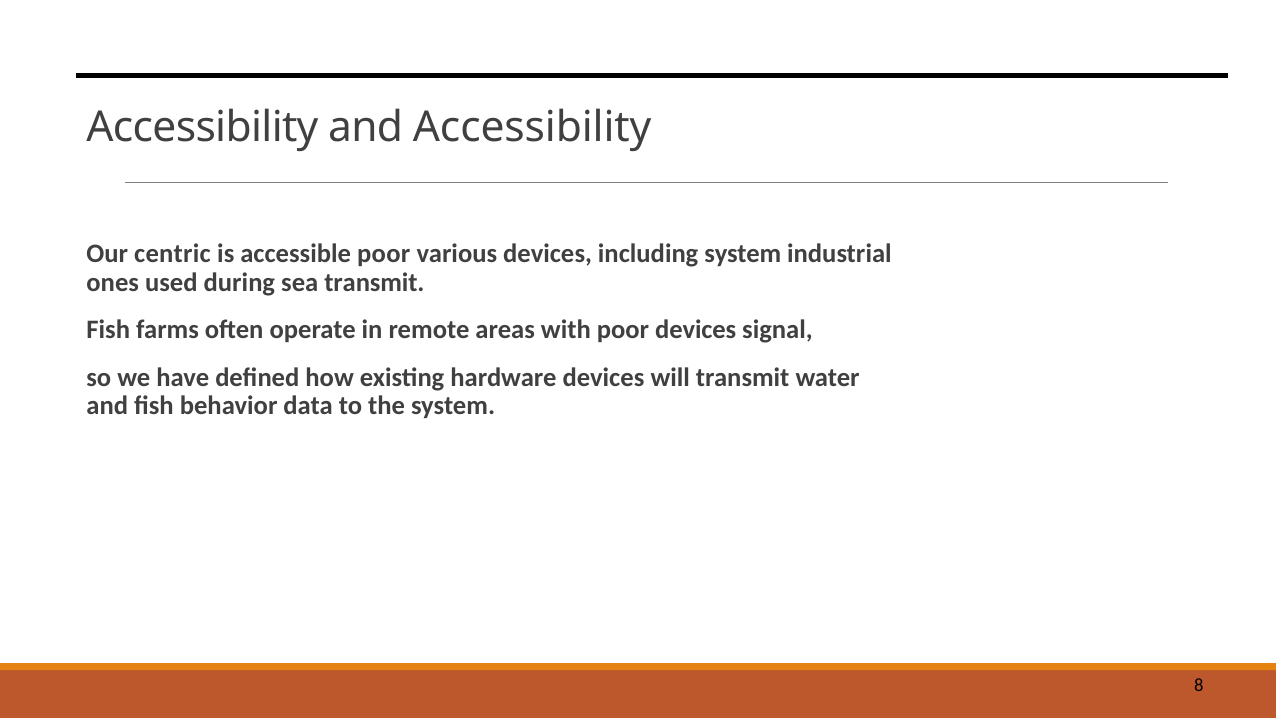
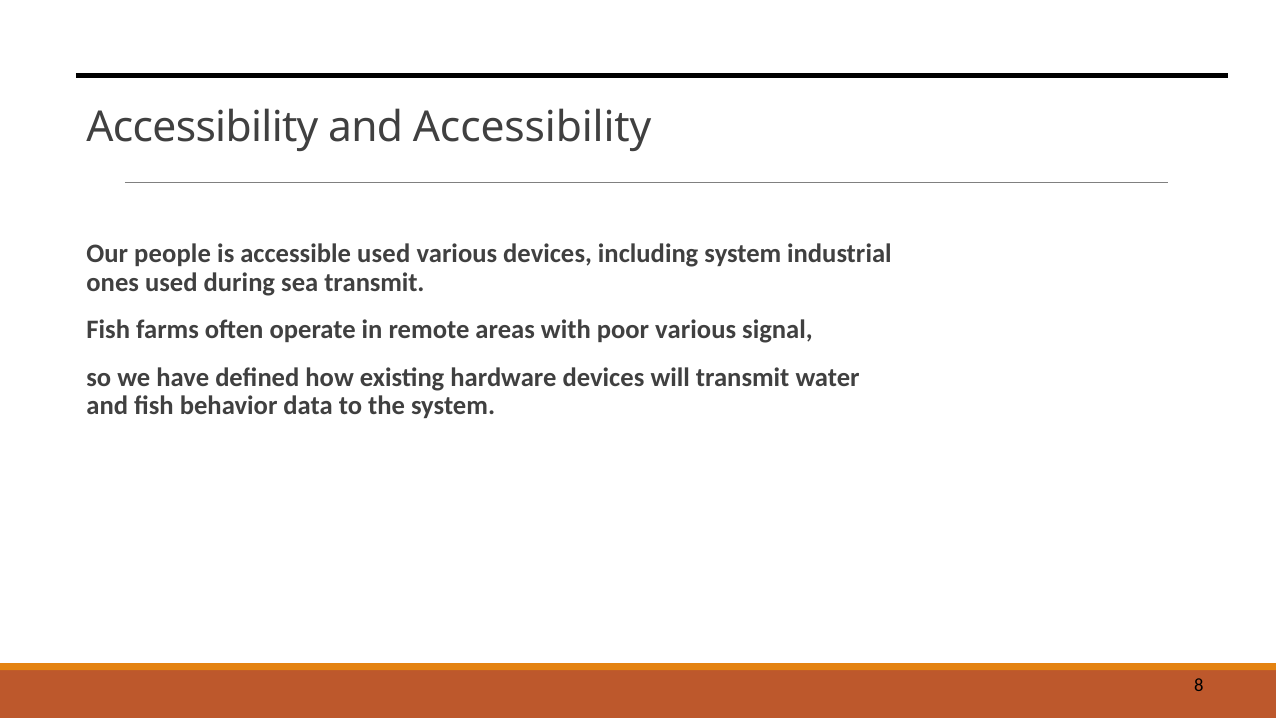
centric: centric -> people
accessible poor: poor -> used
poor devices: devices -> various
